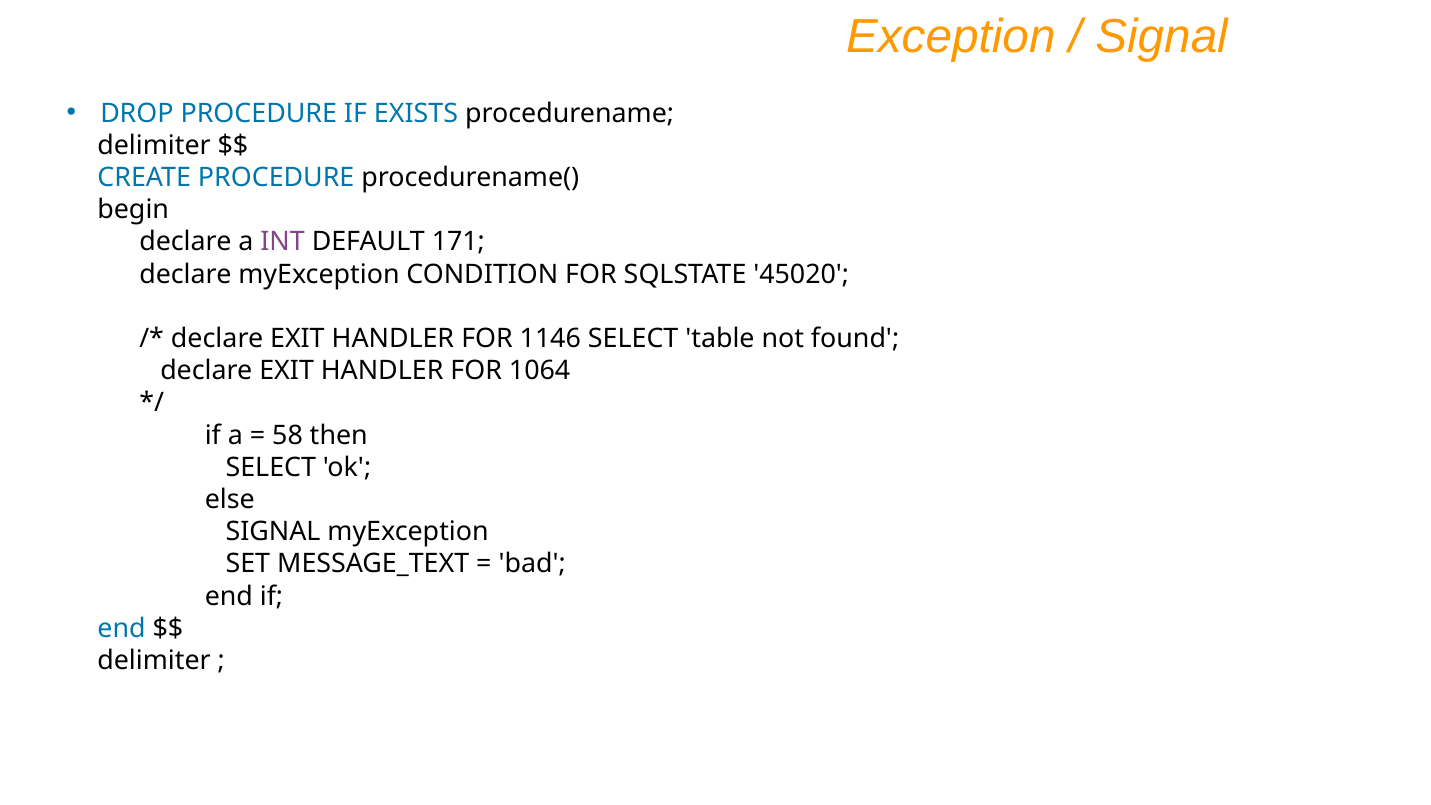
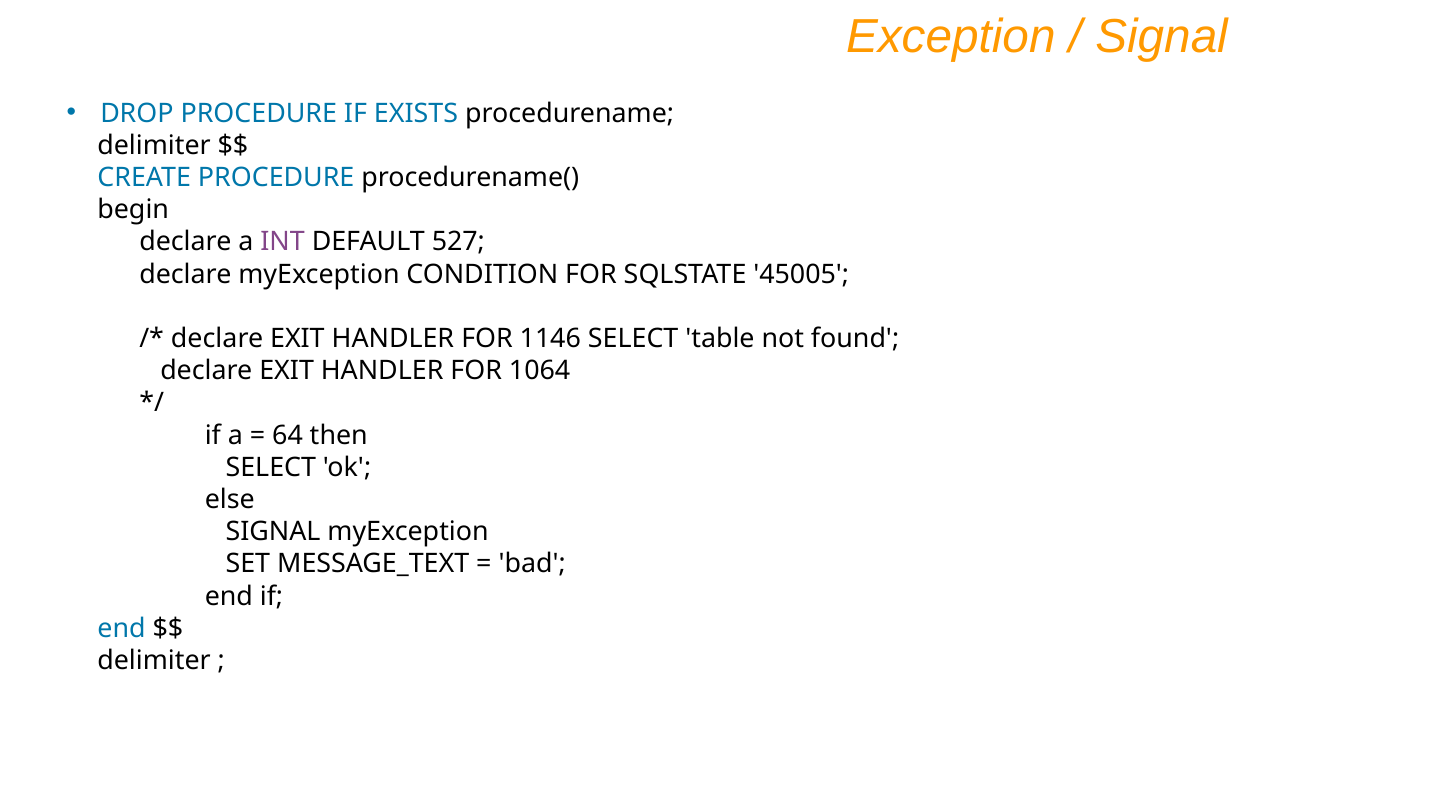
171: 171 -> 527
45020: 45020 -> 45005
58: 58 -> 64
